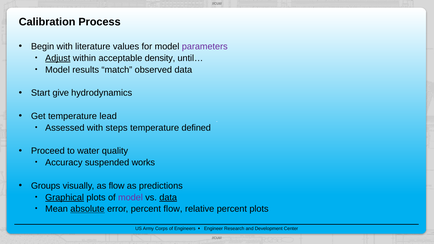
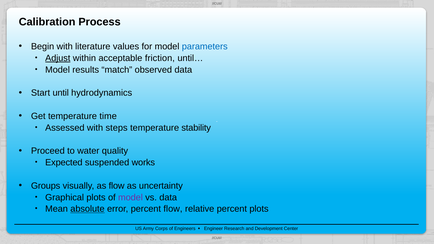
parameters colour: purple -> blue
density: density -> friction
give: give -> until
lead: lead -> time
defined: defined -> stability
Accuracy: Accuracy -> Expected
predictions: predictions -> uncertainty
Graphical underline: present -> none
data at (168, 197) underline: present -> none
